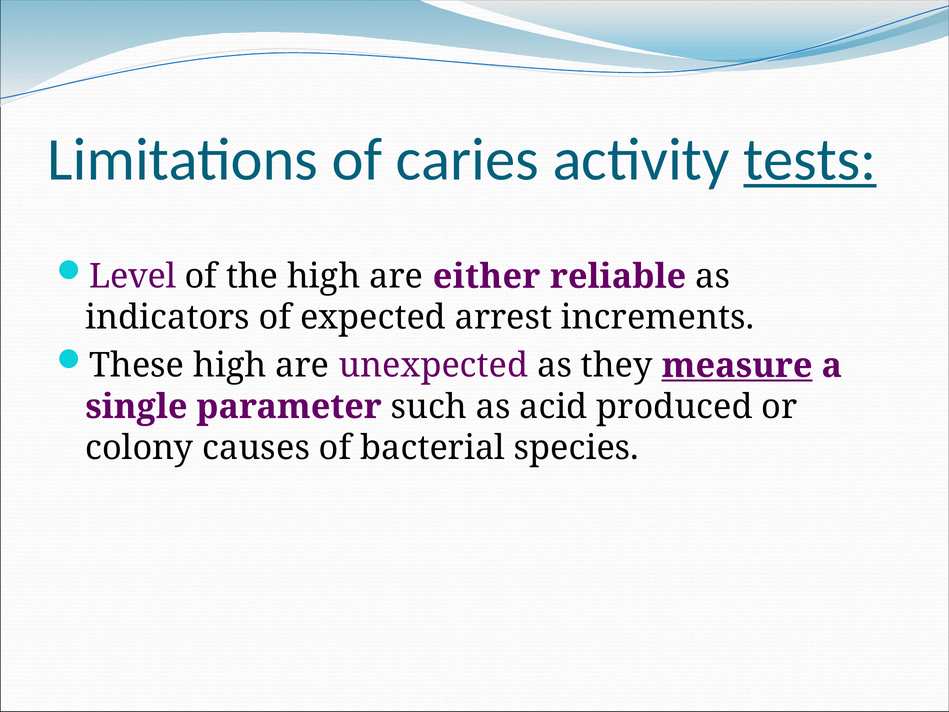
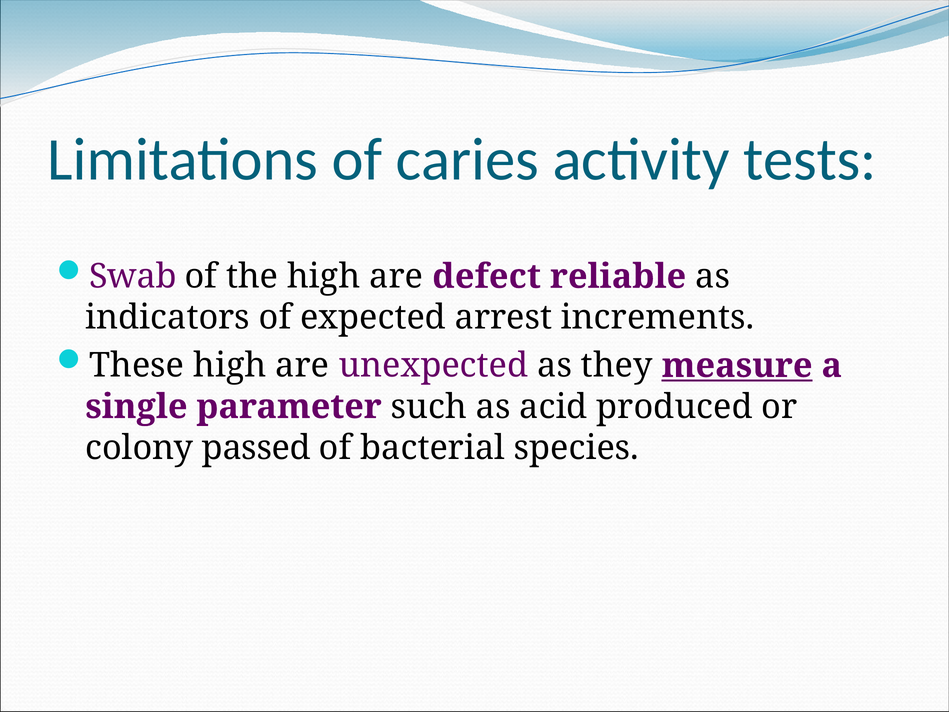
tests underline: present -> none
Level: Level -> Swab
either: either -> defect
causes: causes -> passed
